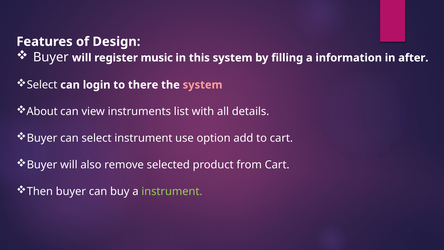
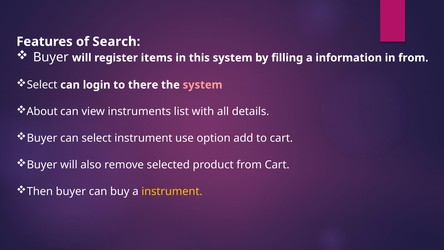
Design: Design -> Search
music: music -> items
in after: after -> from
instrument at (172, 191) colour: light green -> yellow
